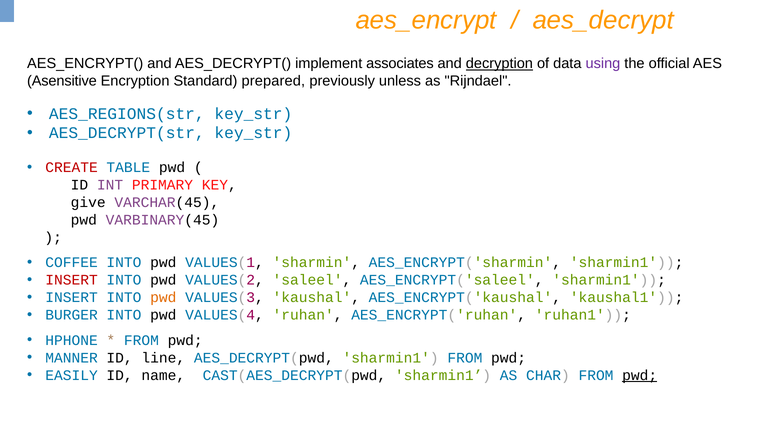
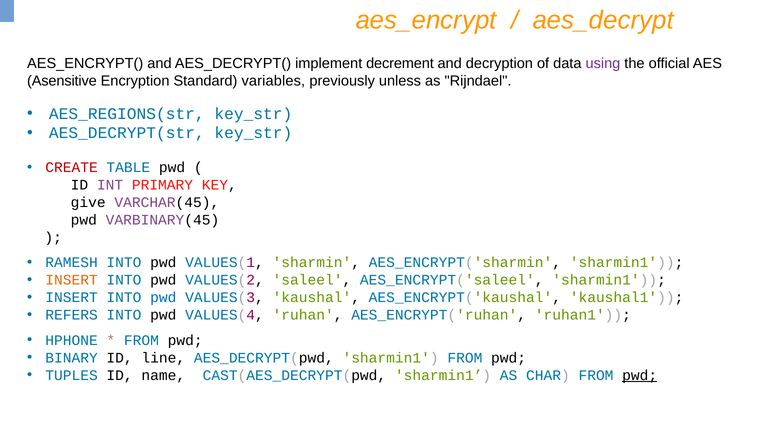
associates: associates -> decrement
decryption underline: present -> none
prepared: prepared -> variables
COFFEE: COFFEE -> RAMESH
INSERT at (72, 280) colour: red -> orange
pwd at (163, 298) colour: orange -> blue
BURGER: BURGER -> REFERS
MANNER: MANNER -> BINARY
EASILY: EASILY -> TUPLES
